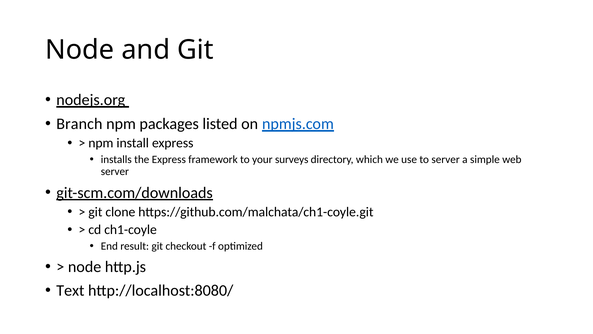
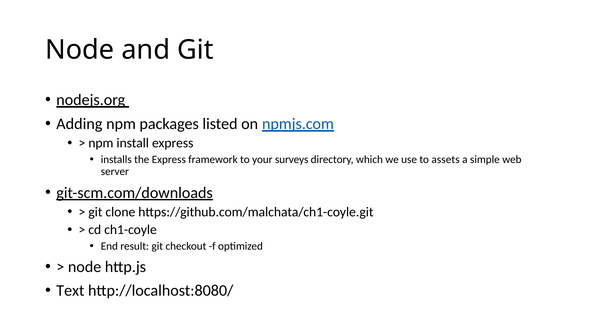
Branch: Branch -> Adding
to server: server -> assets
